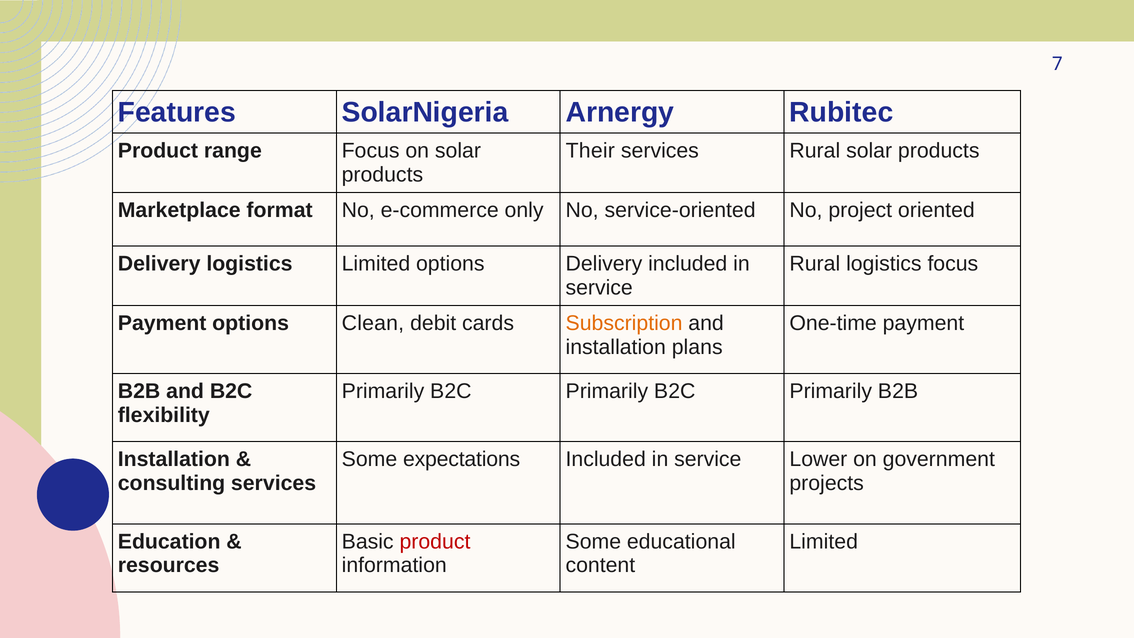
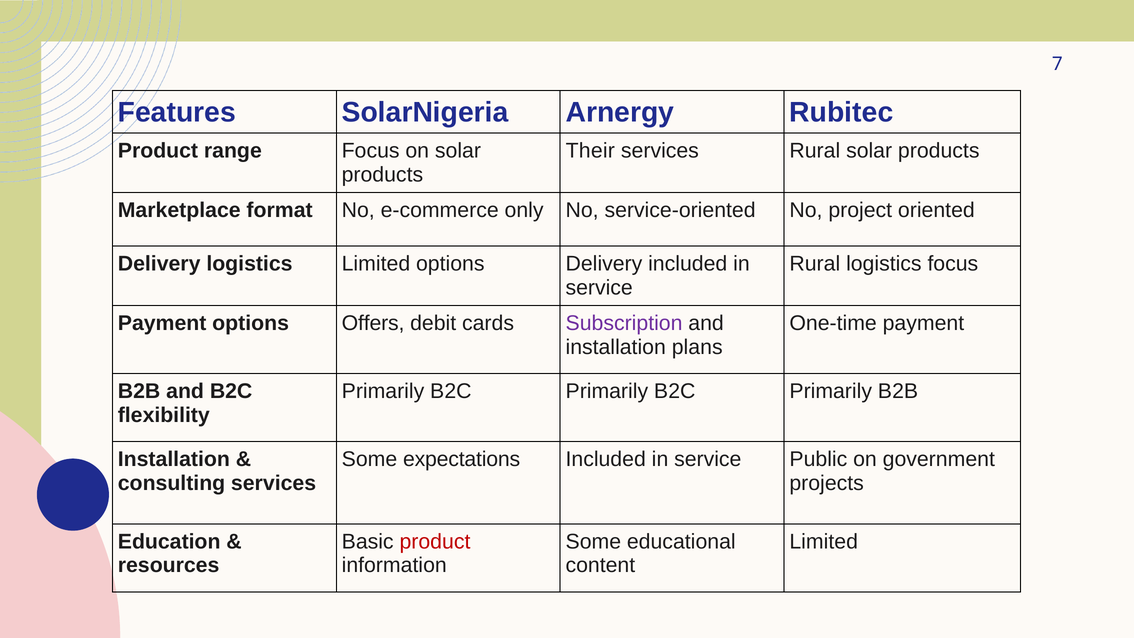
Clean: Clean -> Offers
Subscription colour: orange -> purple
Lower: Lower -> Public
